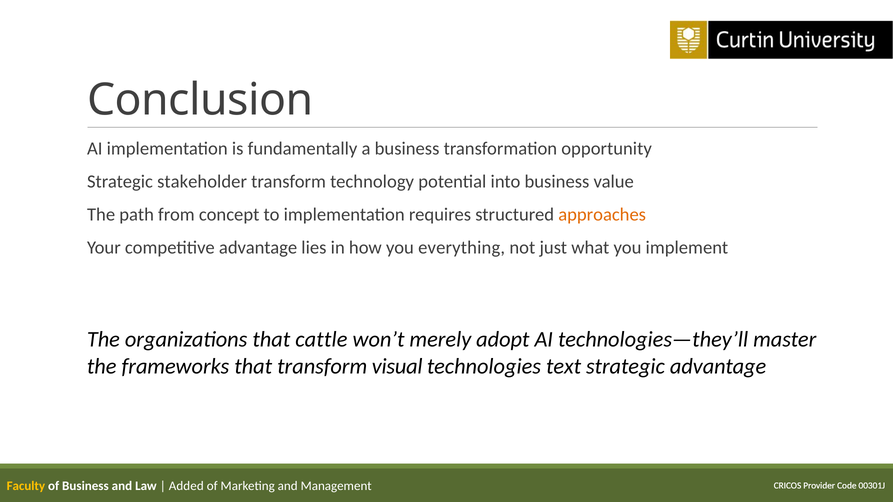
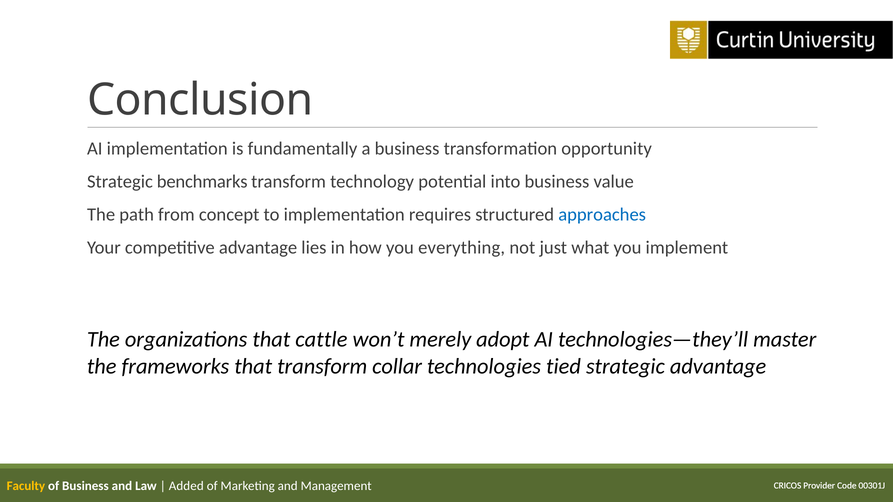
stakeholder: stakeholder -> benchmarks
approaches colour: orange -> blue
visual: visual -> collar
text: text -> tied
